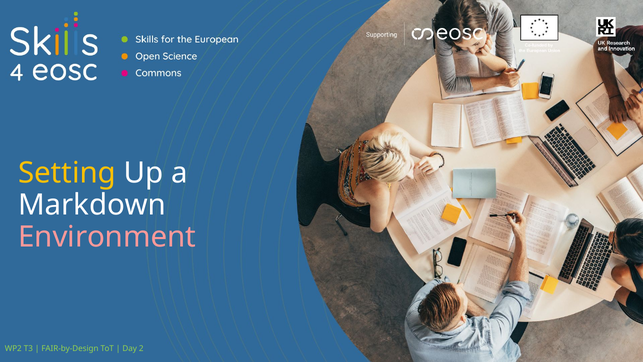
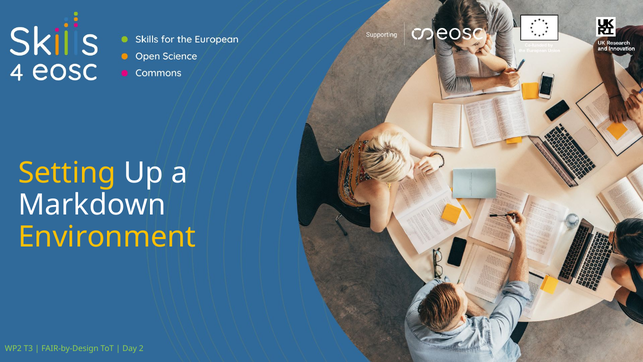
Environment colour: pink -> yellow
